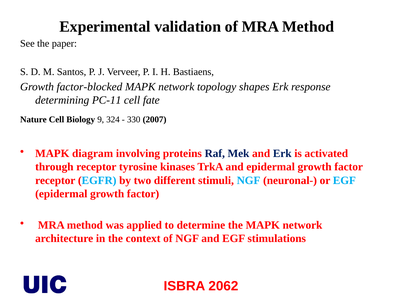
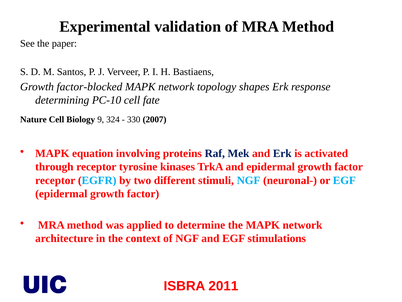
PC-11: PC-11 -> PC-10
diagram: diagram -> equation
2062: 2062 -> 2011
